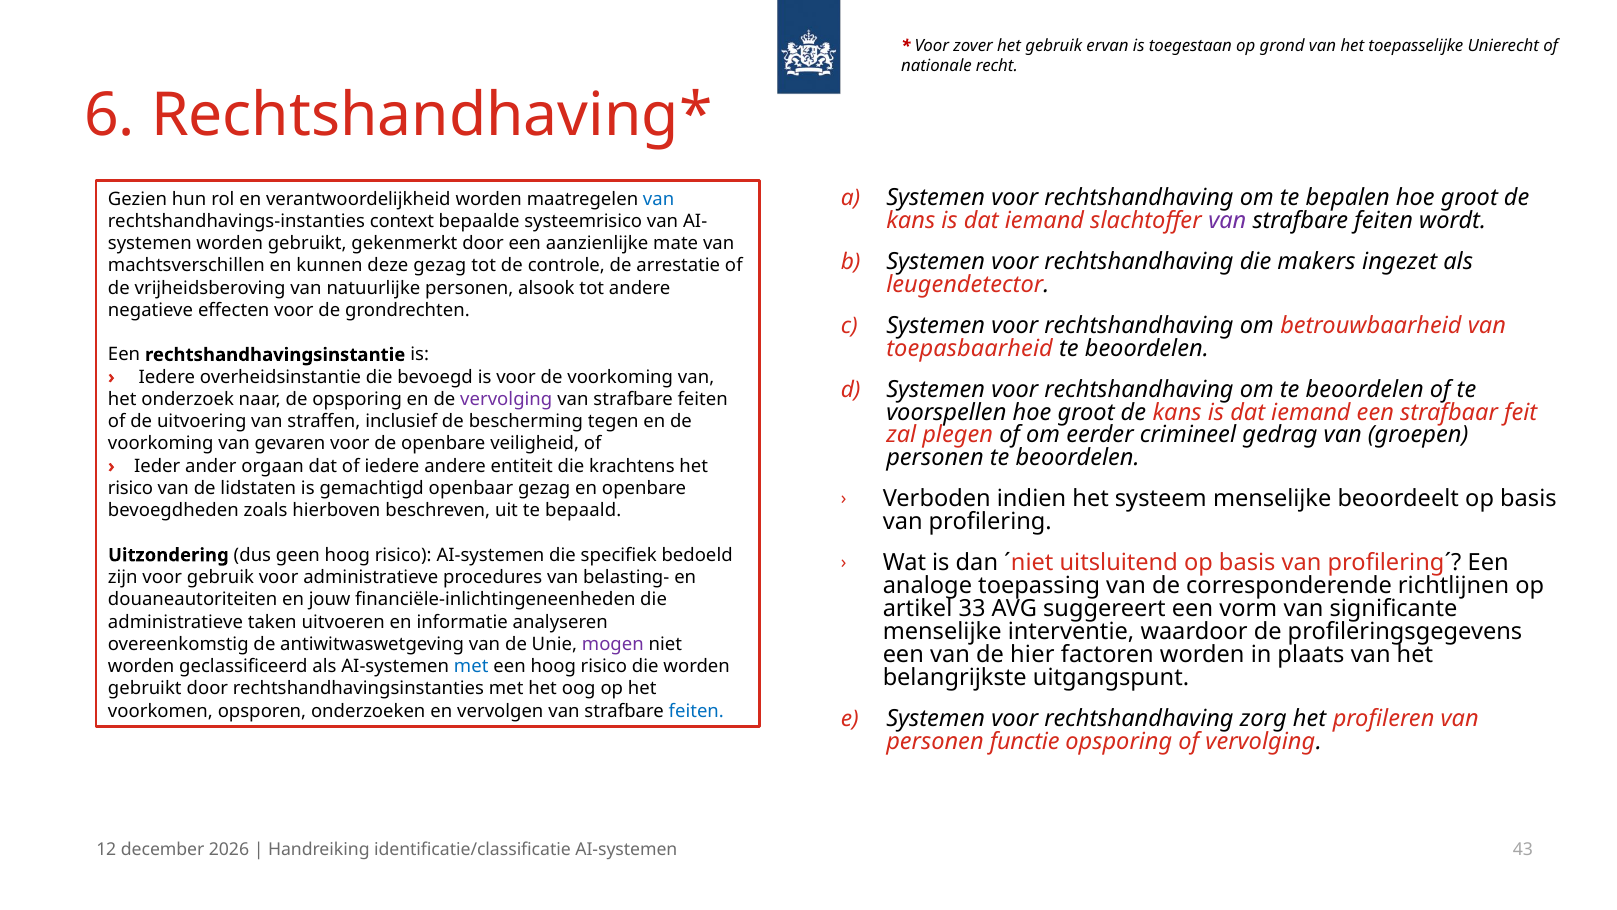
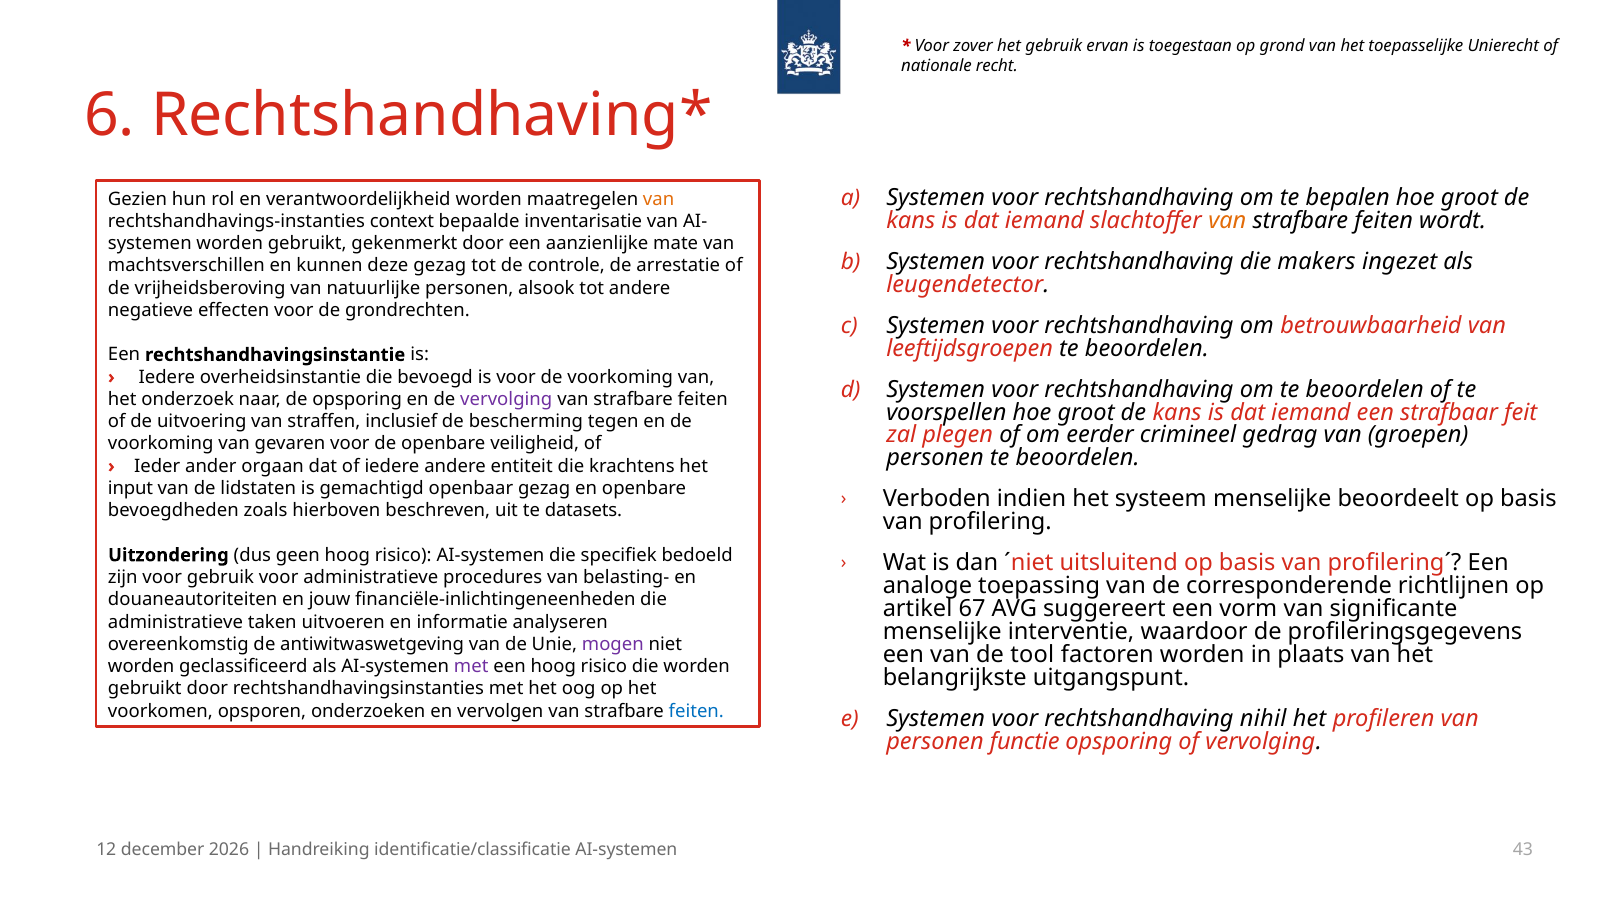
van at (659, 199) colour: blue -> orange
van at (1227, 220) colour: purple -> orange
systeemrisico: systeemrisico -> inventarisatie
toepasbaarheid: toepasbaarheid -> leeftijdsgroepen
risico at (130, 488): risico -> input
bepaald: bepaald -> datasets
33: 33 -> 67
hier: hier -> tool
met at (471, 666) colour: blue -> purple
zorg: zorg -> nihil
